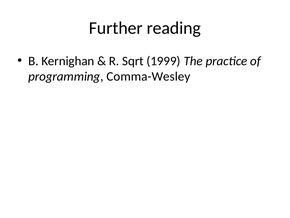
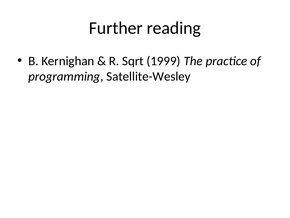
Comma-Wesley: Comma-Wesley -> Satellite-Wesley
